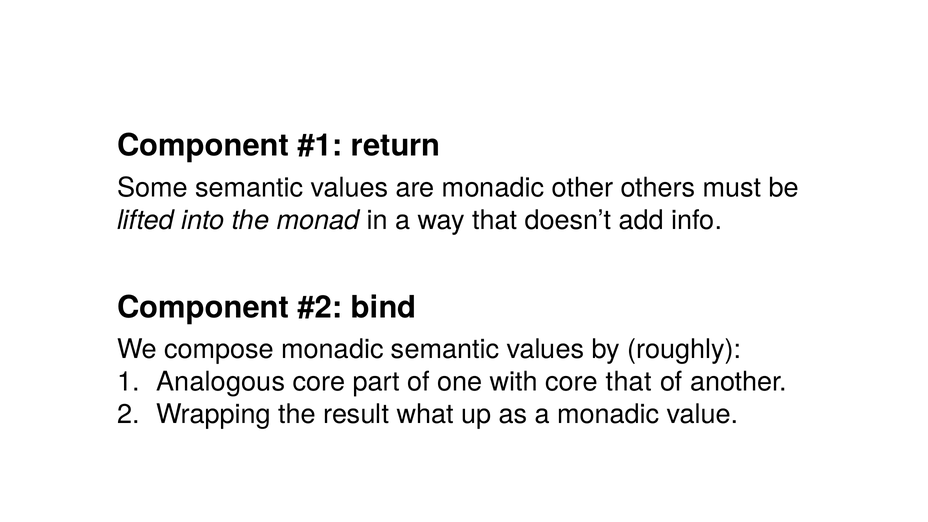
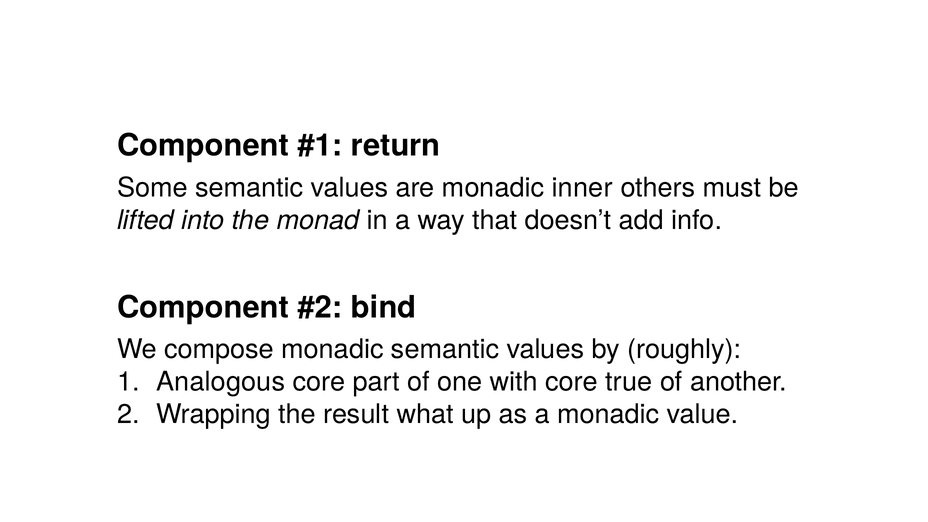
other: other -> inner
core that: that -> true
